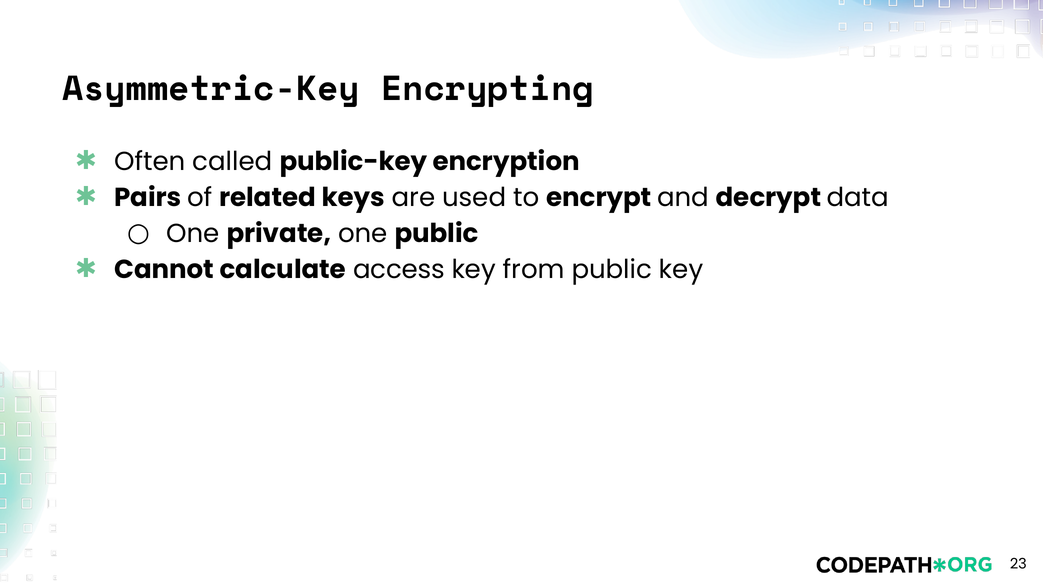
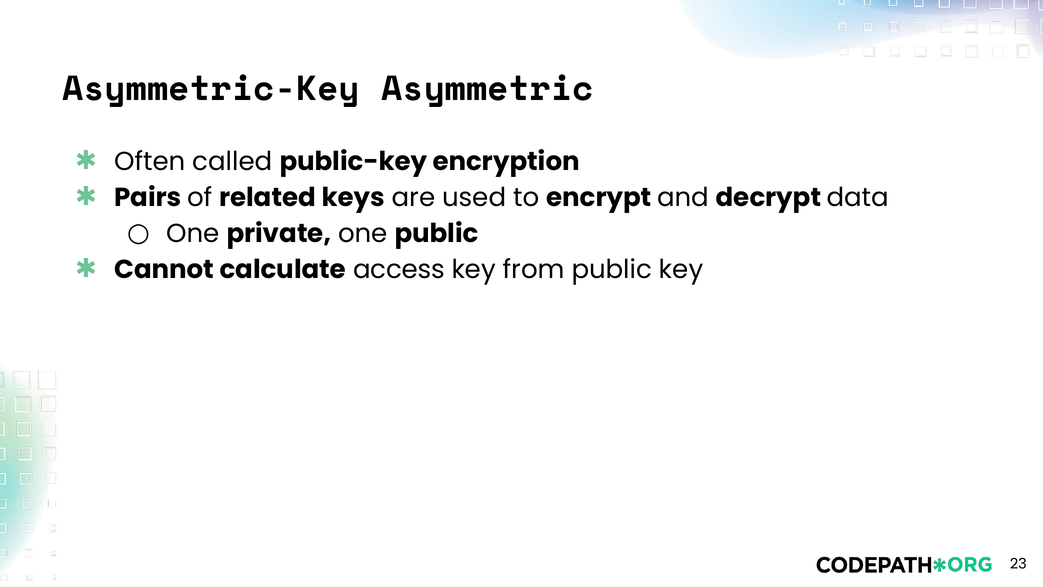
Encrypting: Encrypting -> Asymmetric
